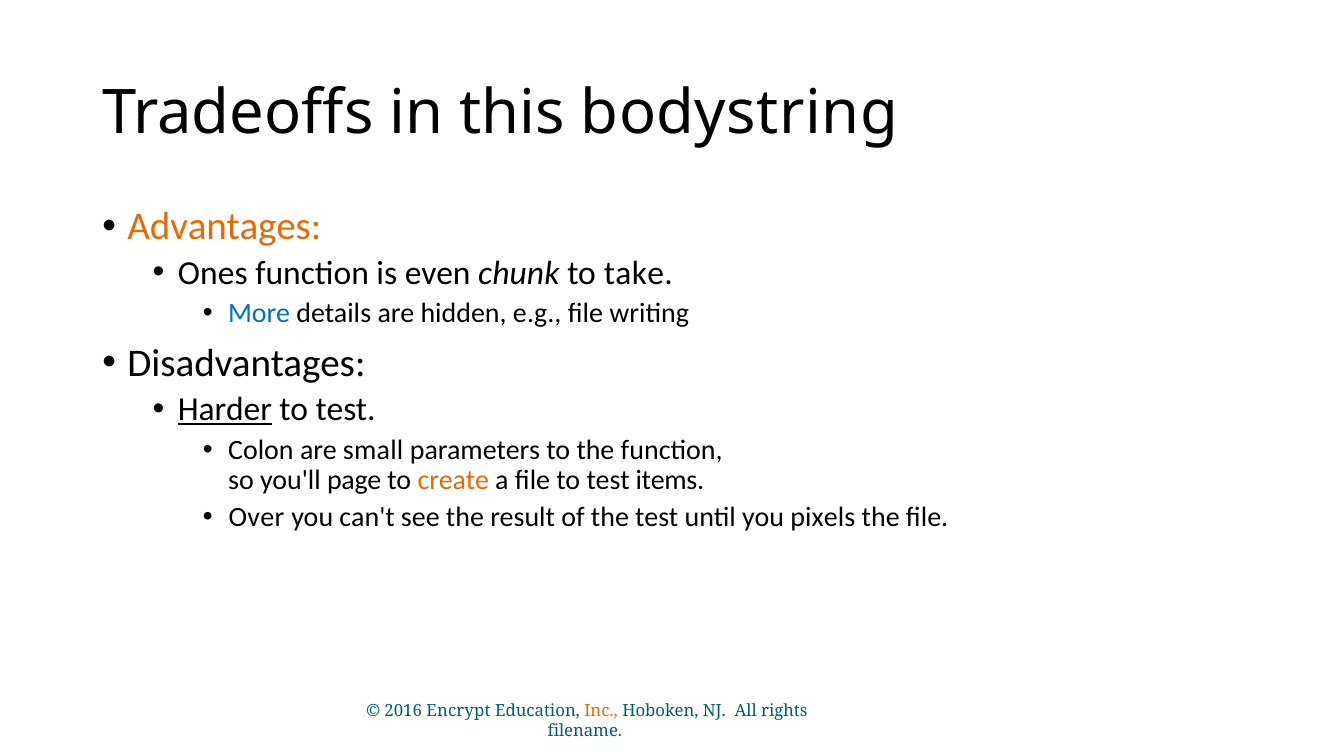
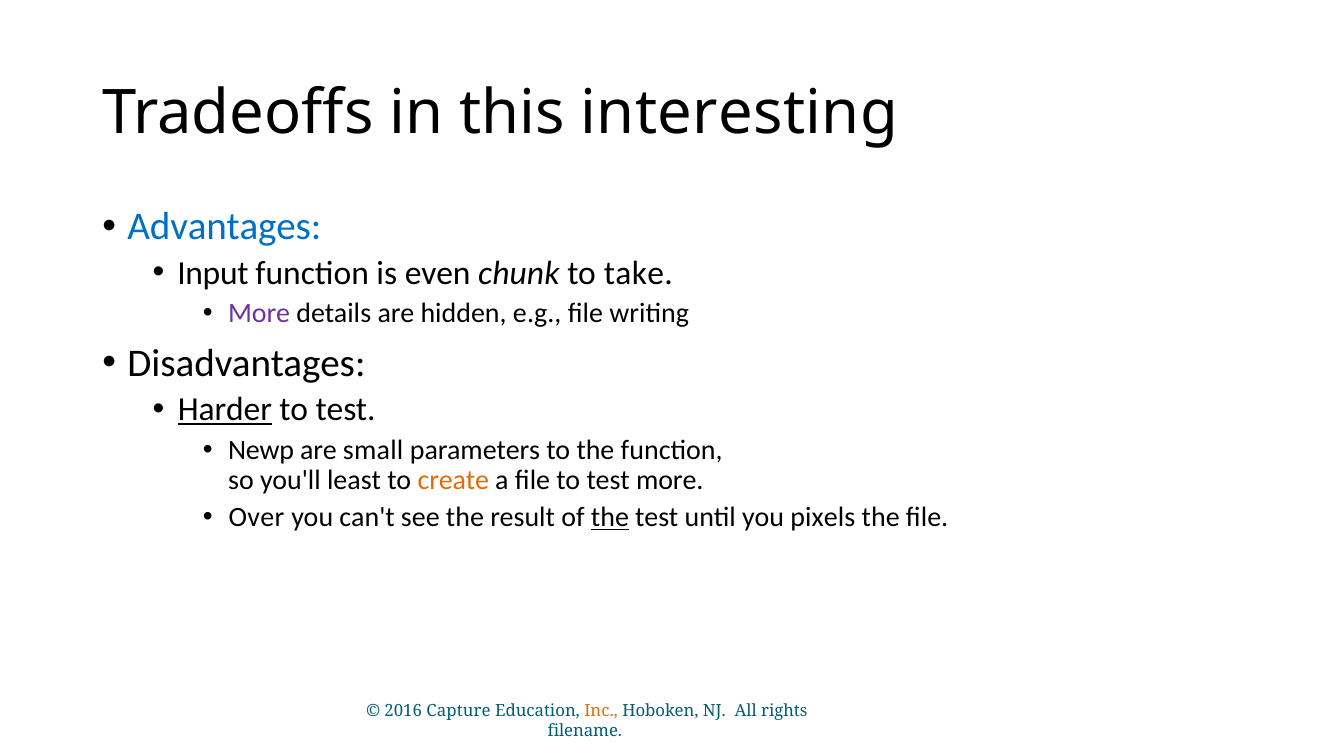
bodystring: bodystring -> interesting
Advantages colour: orange -> blue
Ones: Ones -> Input
More at (259, 313) colour: blue -> purple
Colon: Colon -> Newp
page: page -> least
test items: items -> more
the at (610, 517) underline: none -> present
Encrypt: Encrypt -> Capture
